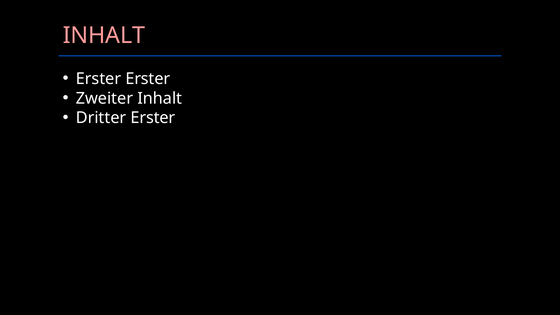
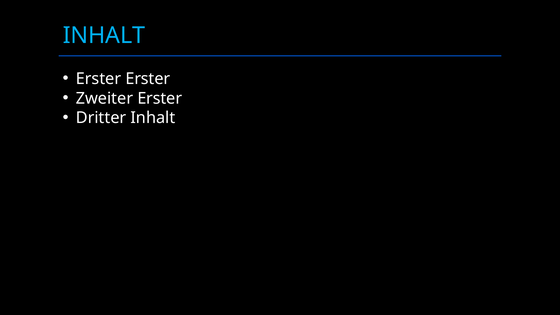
INHALT at (104, 36) colour: pink -> light blue
Zweiter Inhalt: Inhalt -> Erster
Dritter Erster: Erster -> Inhalt
